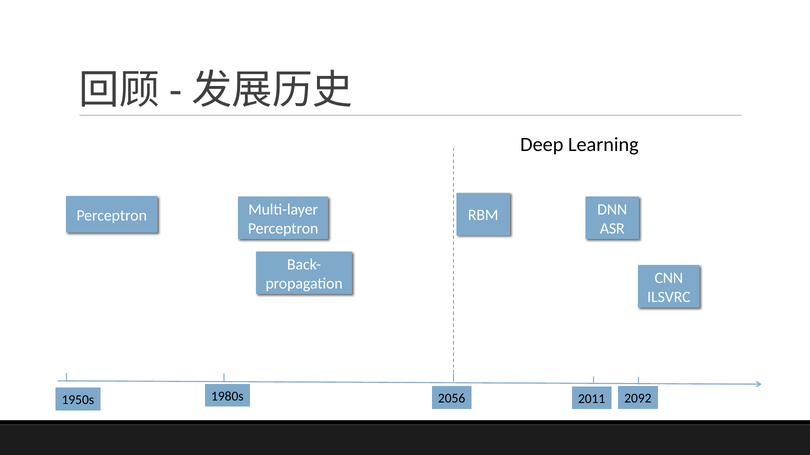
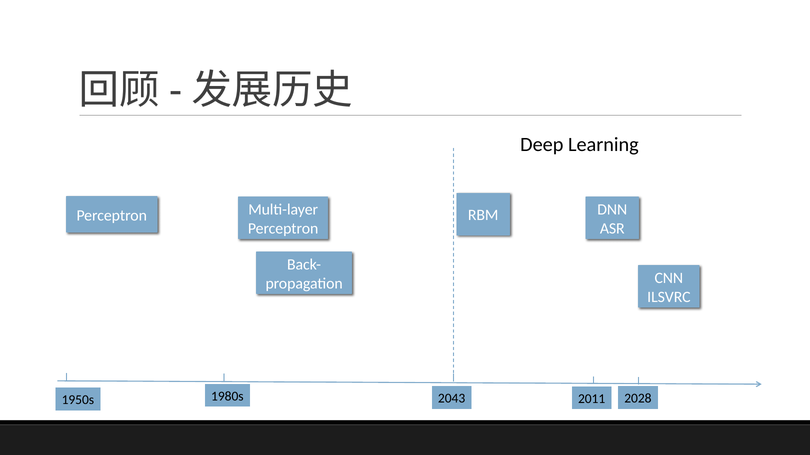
2056: 2056 -> 2043
2092: 2092 -> 2028
